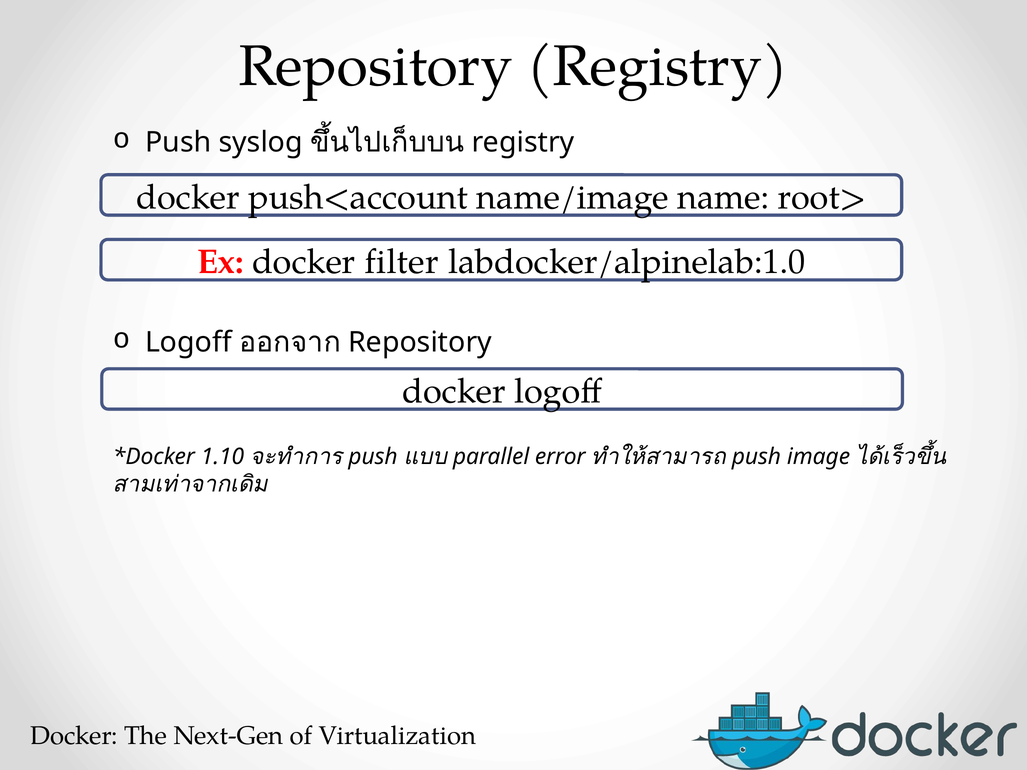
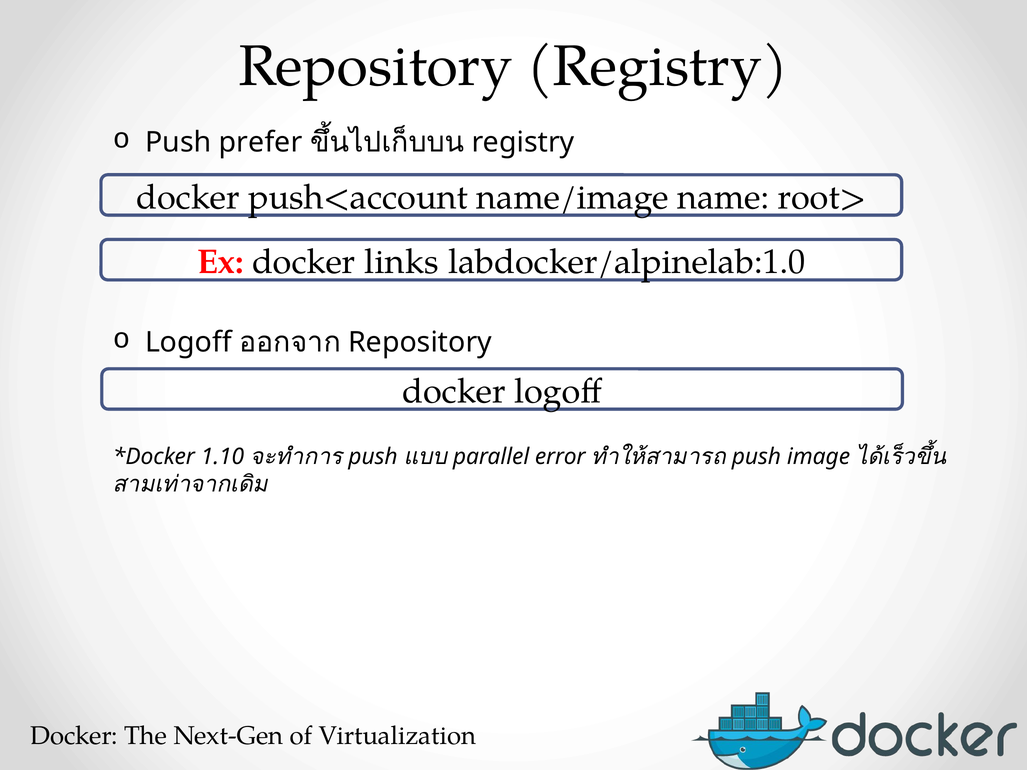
syslog: syslog -> prefer
filter: filter -> links
